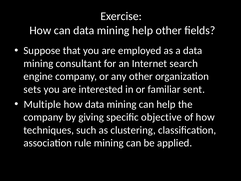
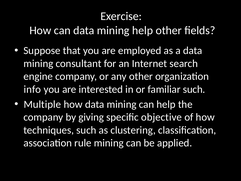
sets: sets -> info
familiar sent: sent -> such
